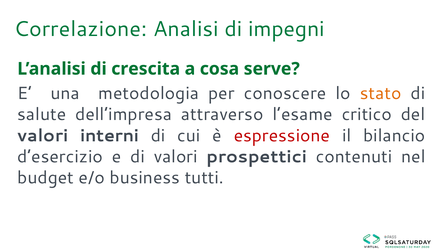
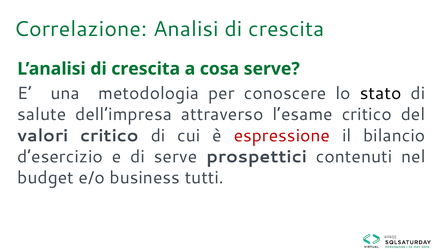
Analisi di impegni: impegni -> crescita
stato colour: orange -> black
valori interni: interni -> critico
di valori: valori -> serve
